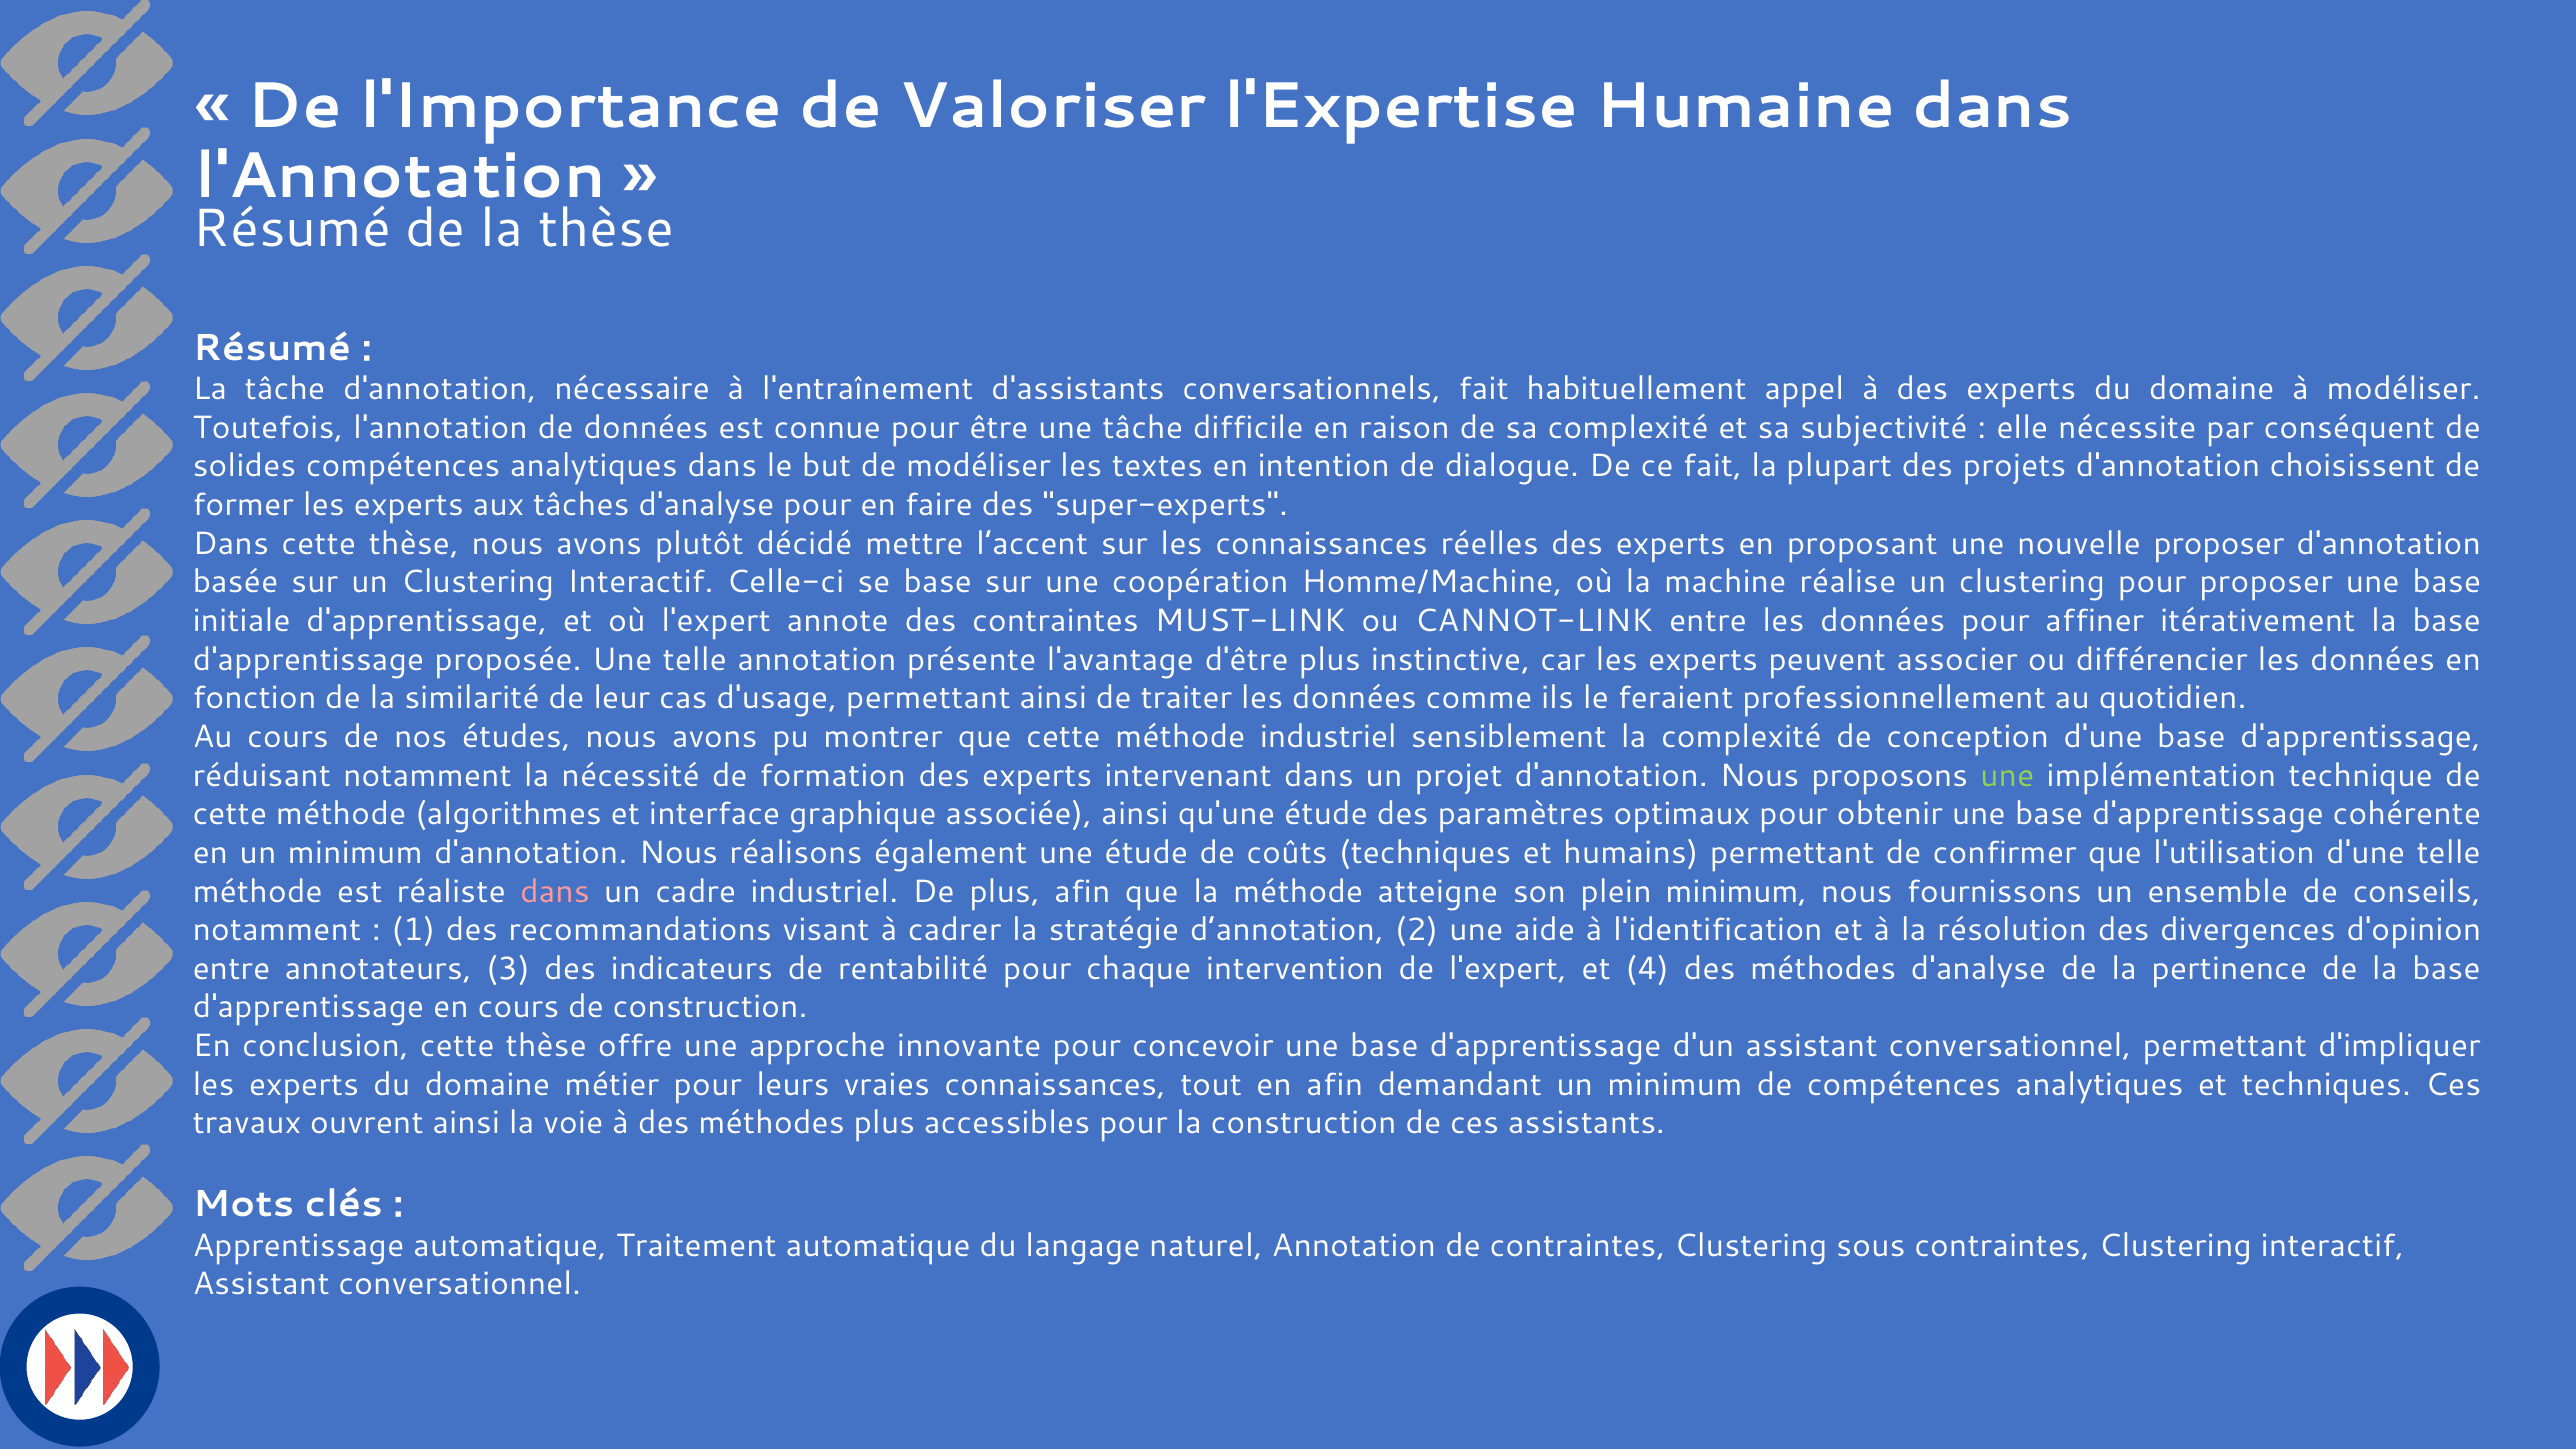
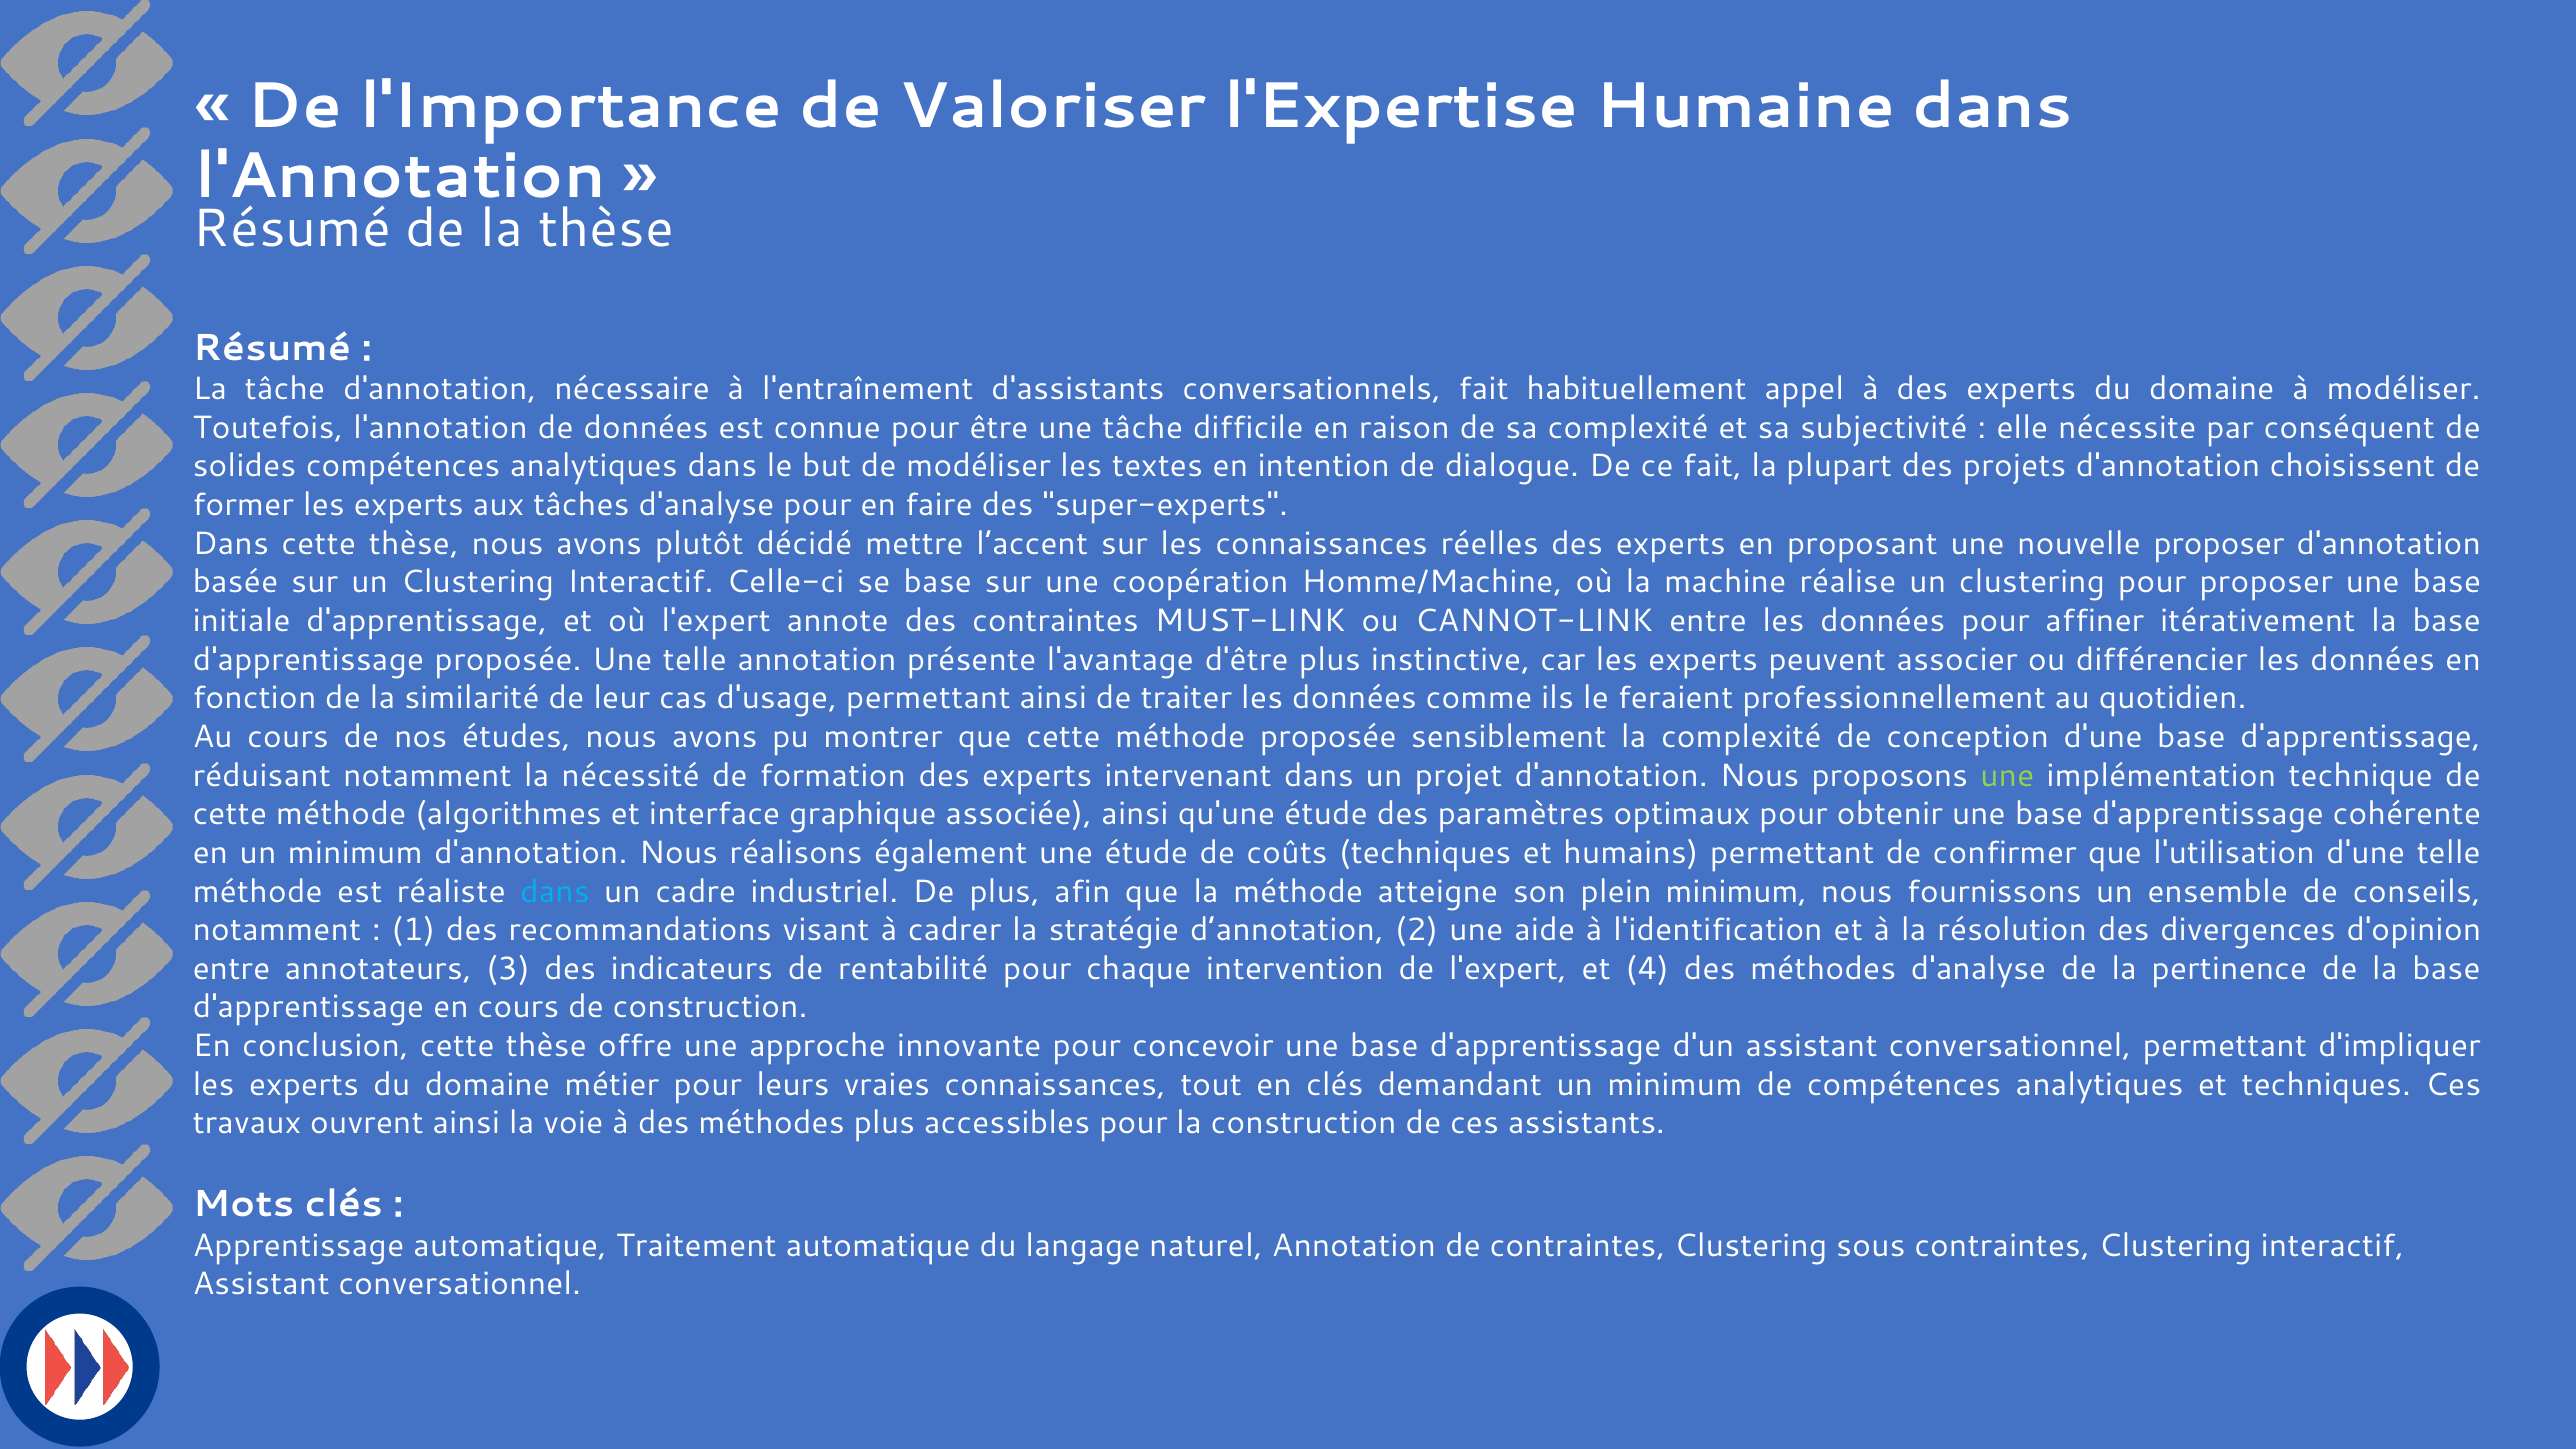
méthode industriel: industriel -> proposée
dans at (555, 891) colour: pink -> light blue
en afin: afin -> clés
